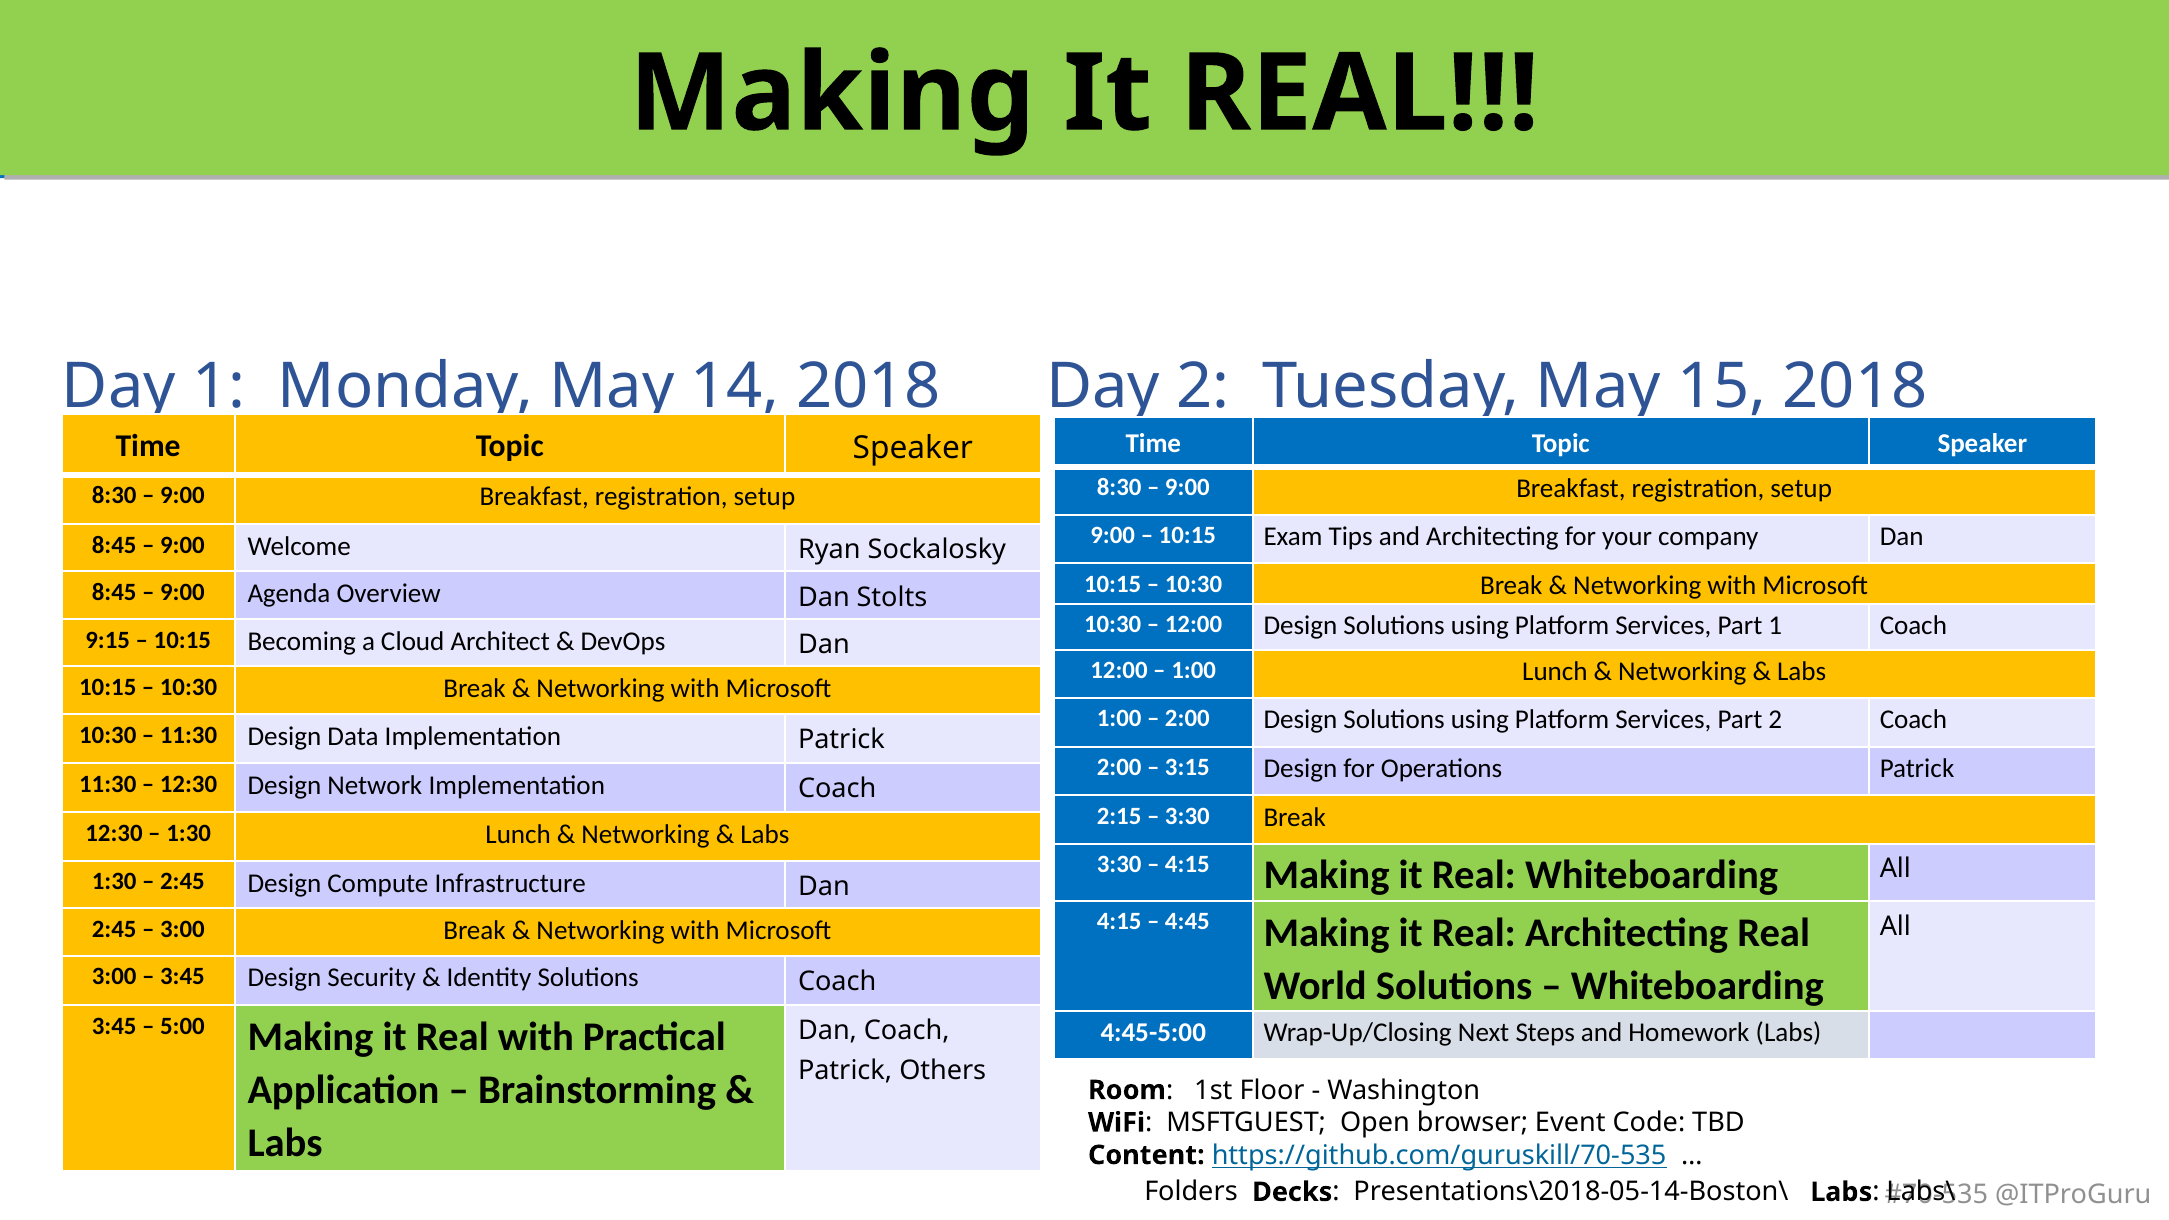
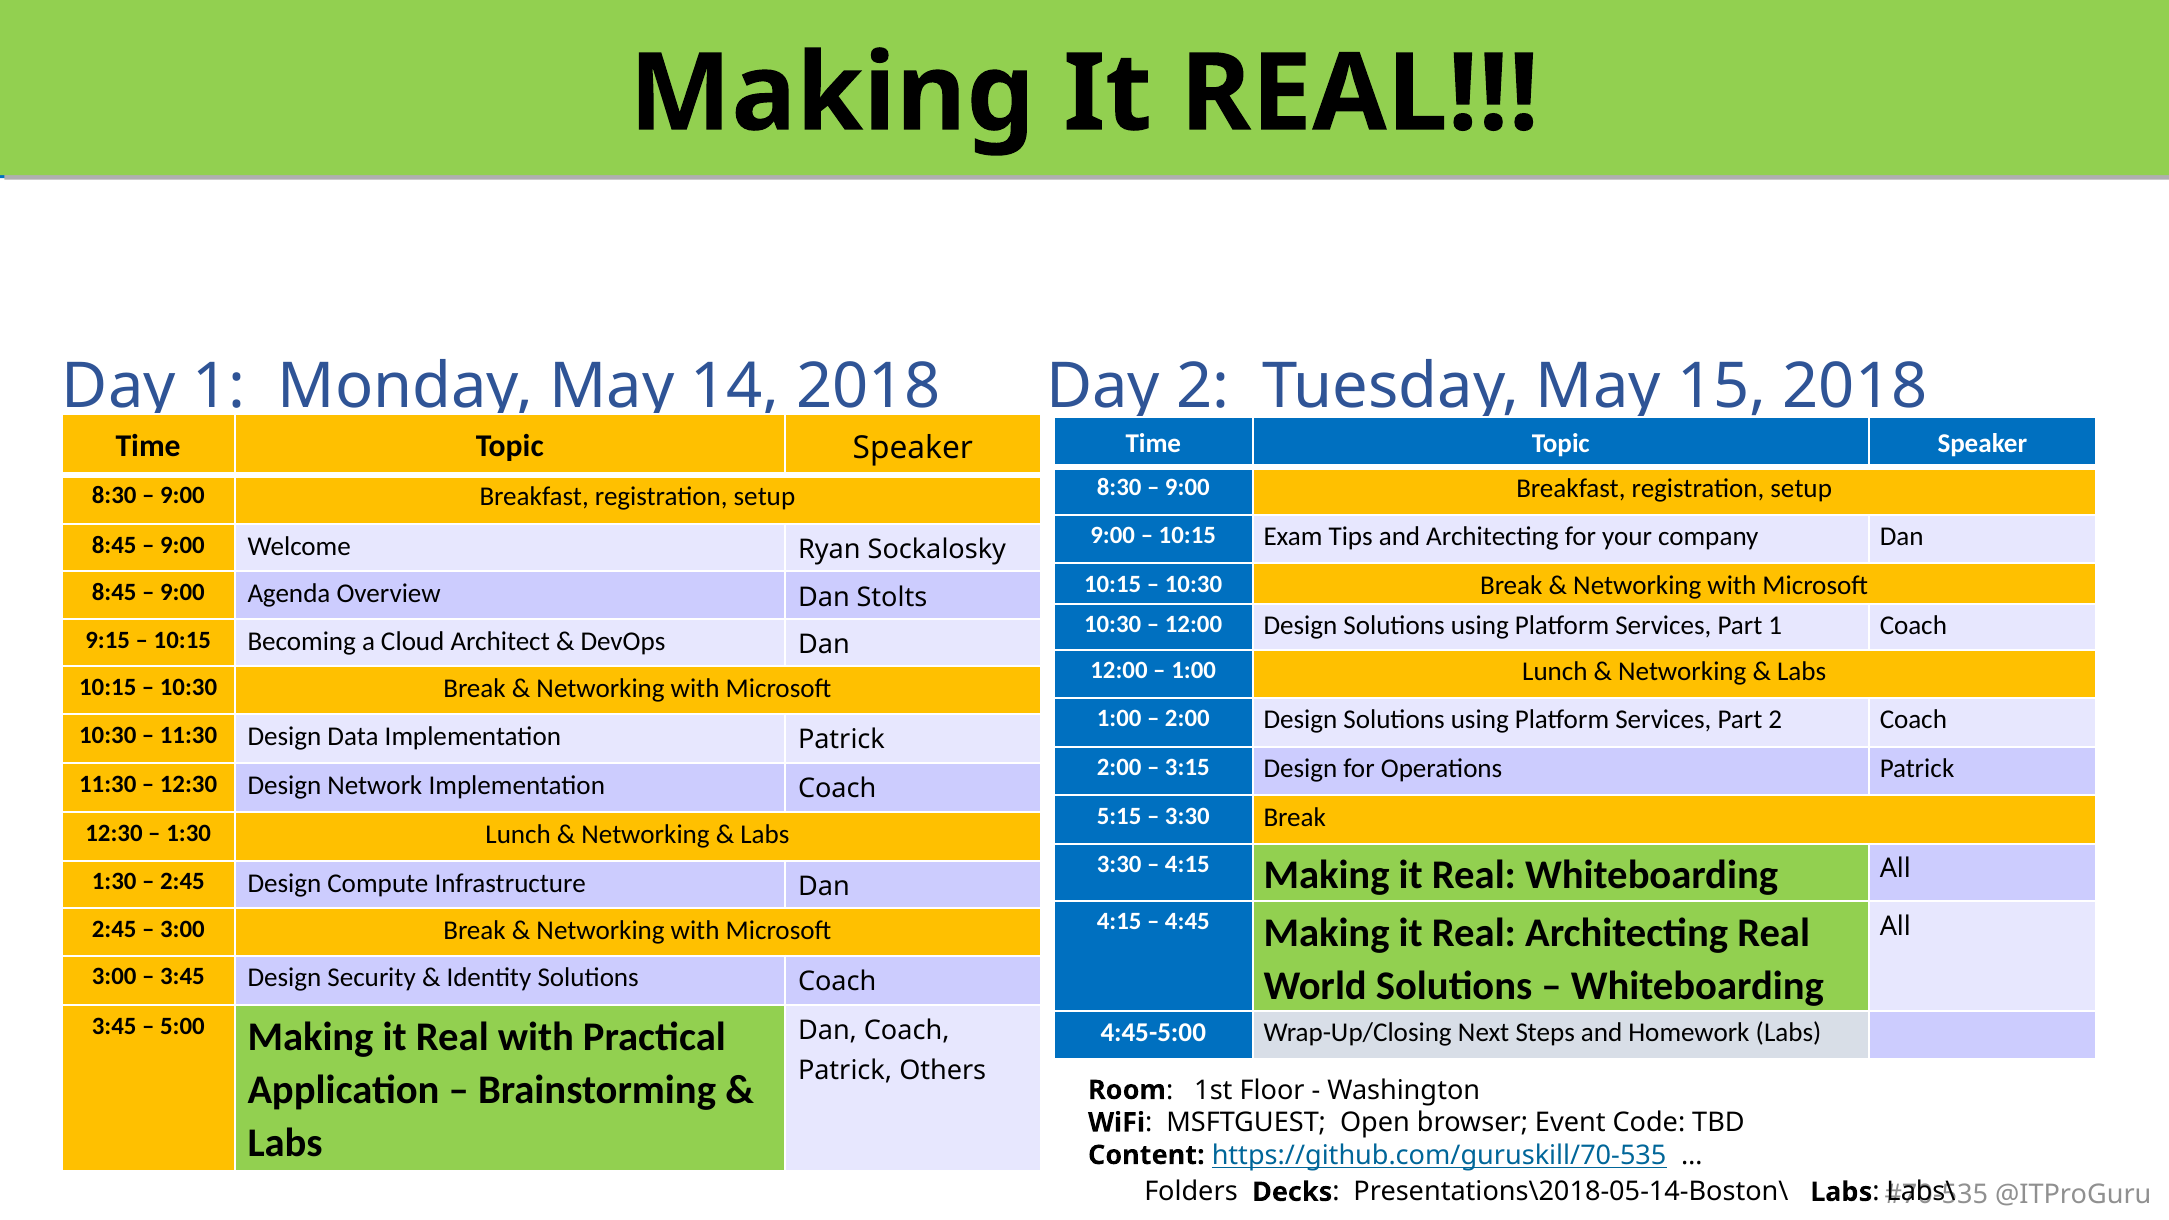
2:15: 2:15 -> 5:15
